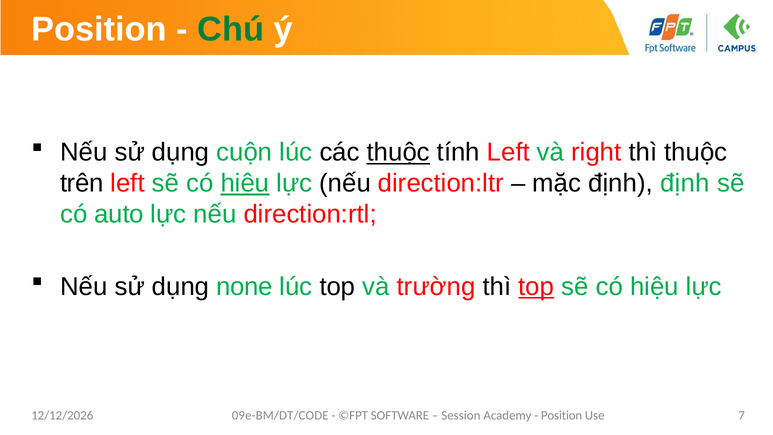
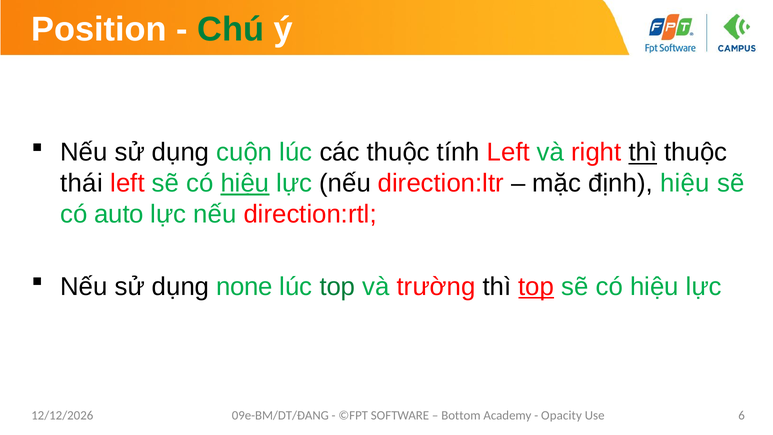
thuộc at (398, 152) underline: present -> none
thì at (643, 152) underline: none -> present
trên: trên -> thái
định định: định -> hiệu
top at (337, 286) colour: black -> green
09e-BM/DT/CODE: 09e-BM/DT/CODE -> 09e-BM/DT/ĐANG
Session: Session -> Bottom
Position at (562, 415): Position -> Opacity
7: 7 -> 6
